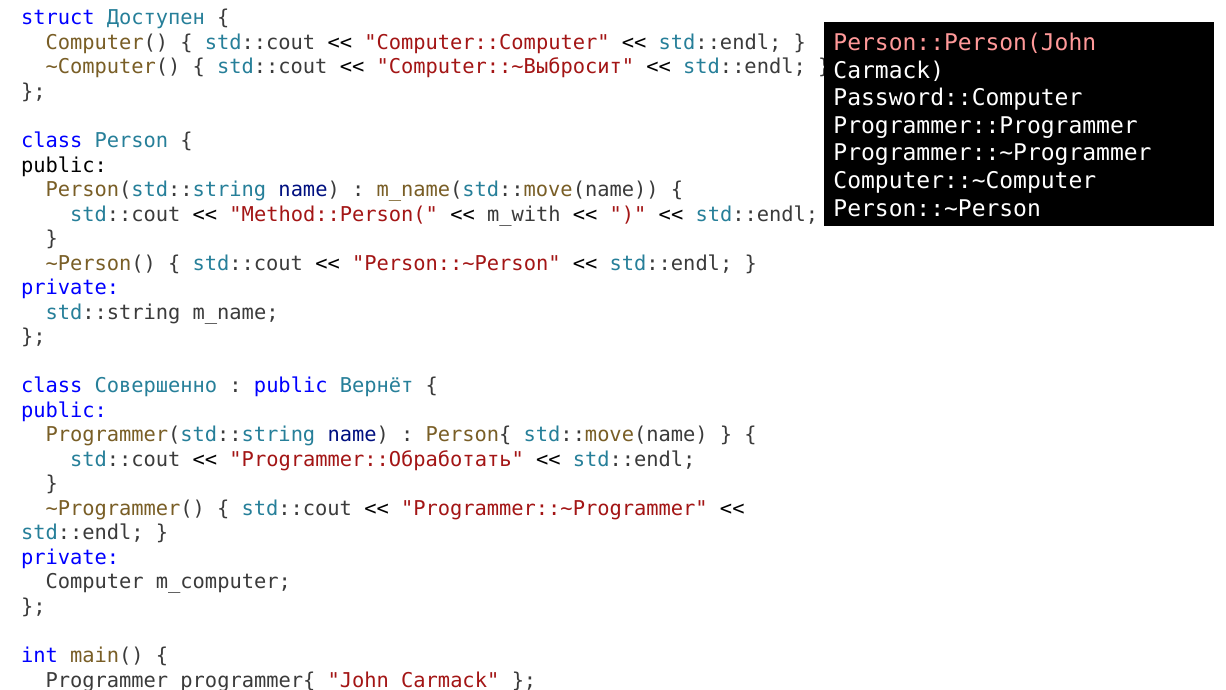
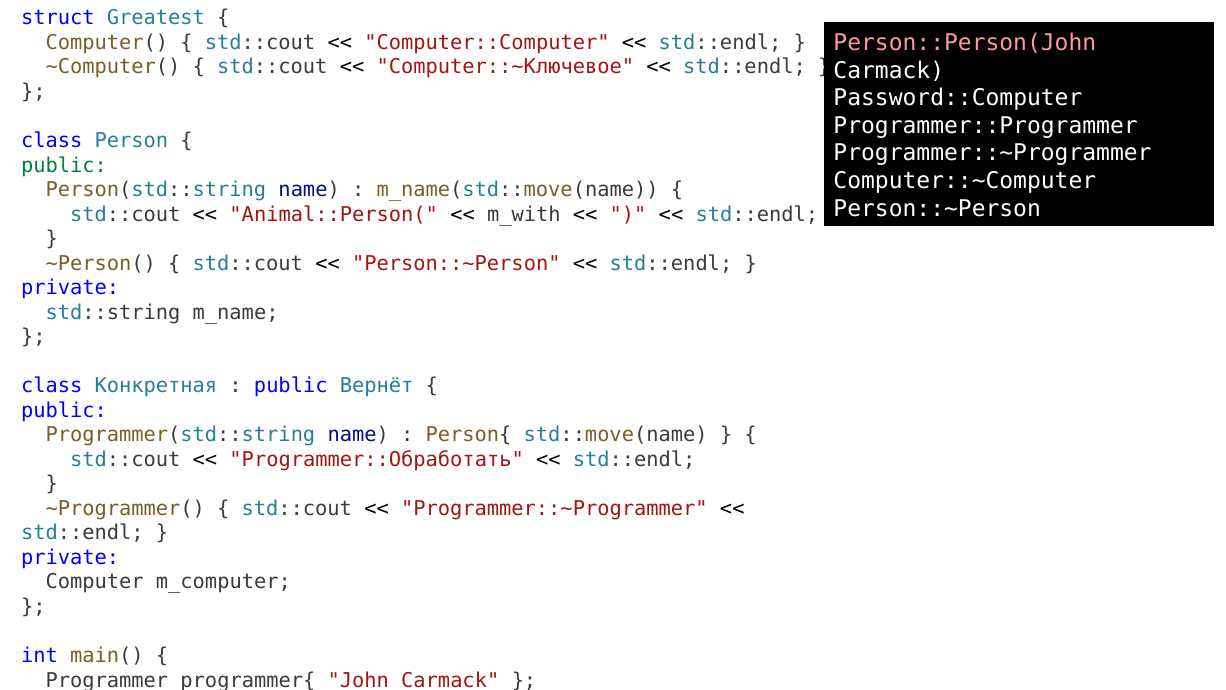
Доступен: Доступен -> Greatest
Computer::~Выбросит: Computer::~Выбросит -> Computer::~Ключевое
public at (64, 165) colour: black -> green
Method::Person(: Method::Person( -> Animal::Person(
Совершенно: Совершенно -> Конкретная
